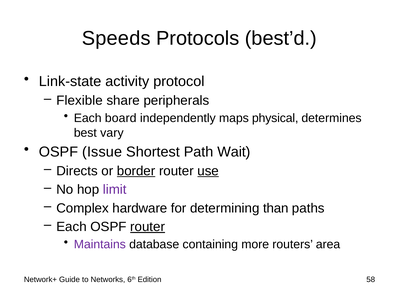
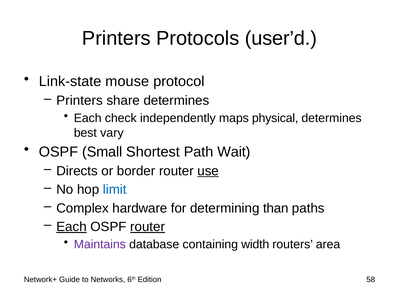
Speeds at (116, 38): Speeds -> Printers
best’d: best’d -> user’d
activity: activity -> mouse
Flexible at (80, 101): Flexible -> Printers
share peripherals: peripherals -> determines
board: board -> check
Issue: Issue -> Small
border underline: present -> none
limit colour: purple -> blue
Each at (72, 227) underline: none -> present
more: more -> width
